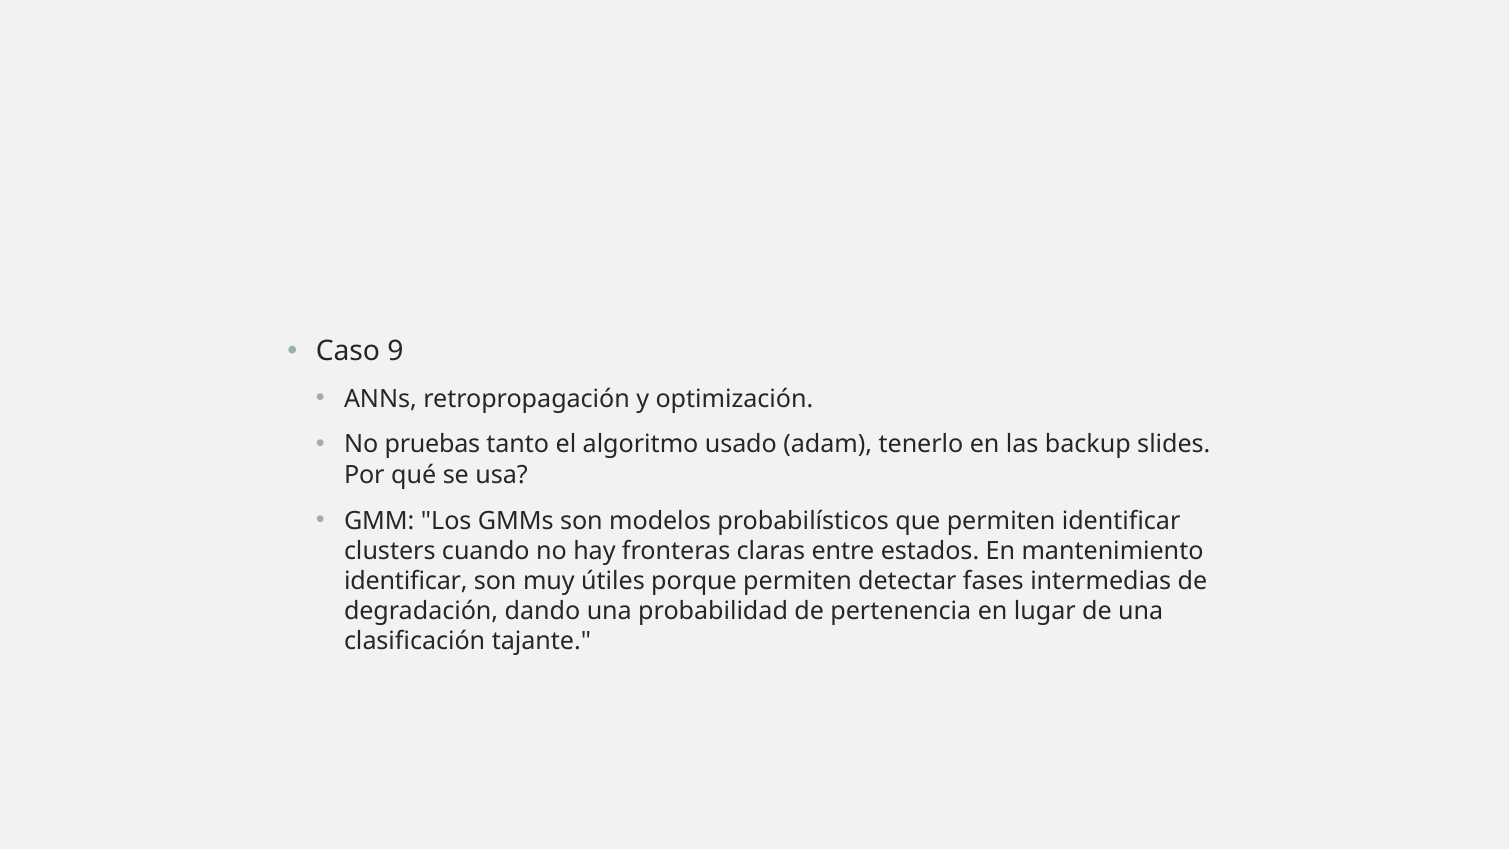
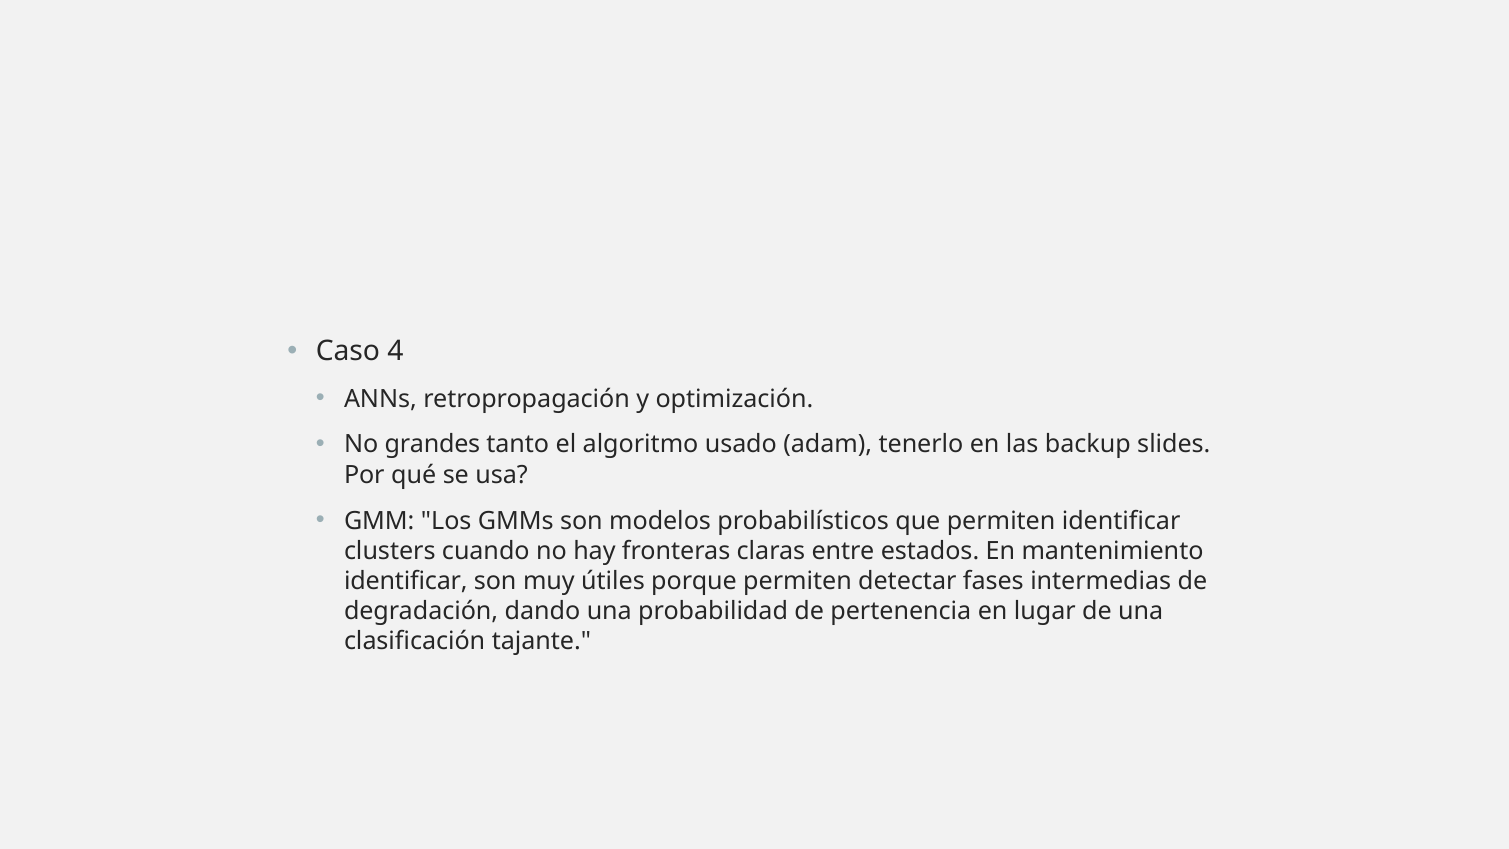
9: 9 -> 4
pruebas: pruebas -> grandes
